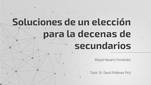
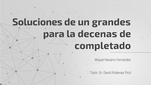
elección: elección -> grandes
secundarios: secundarios -> completado
